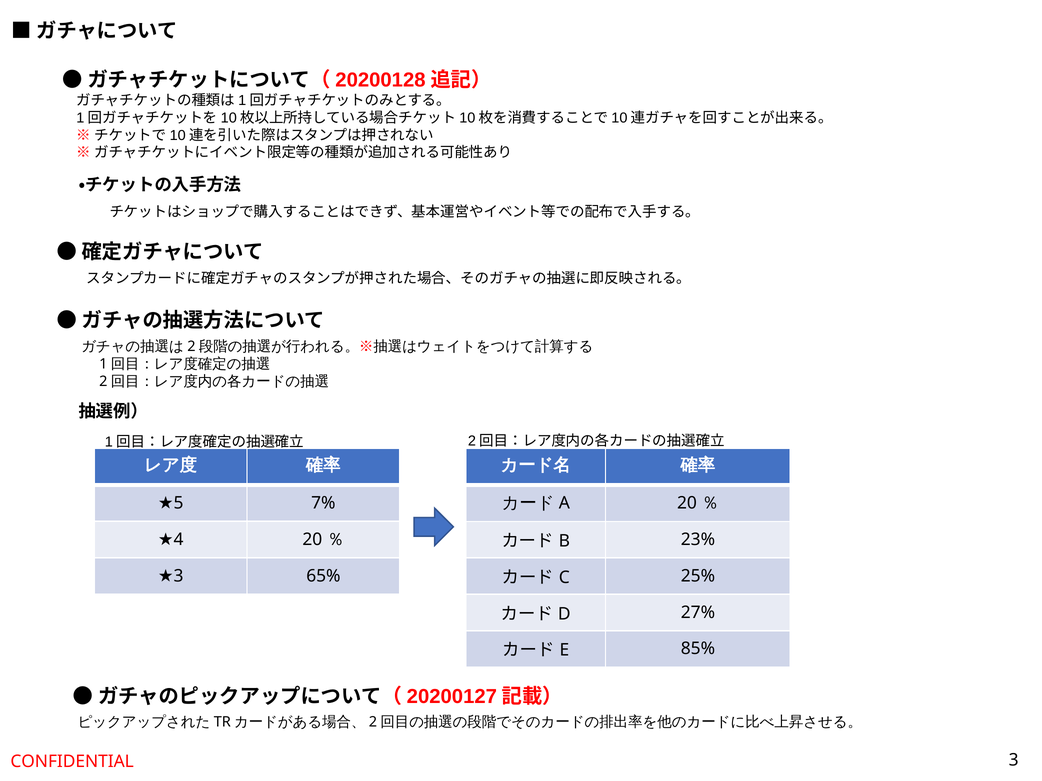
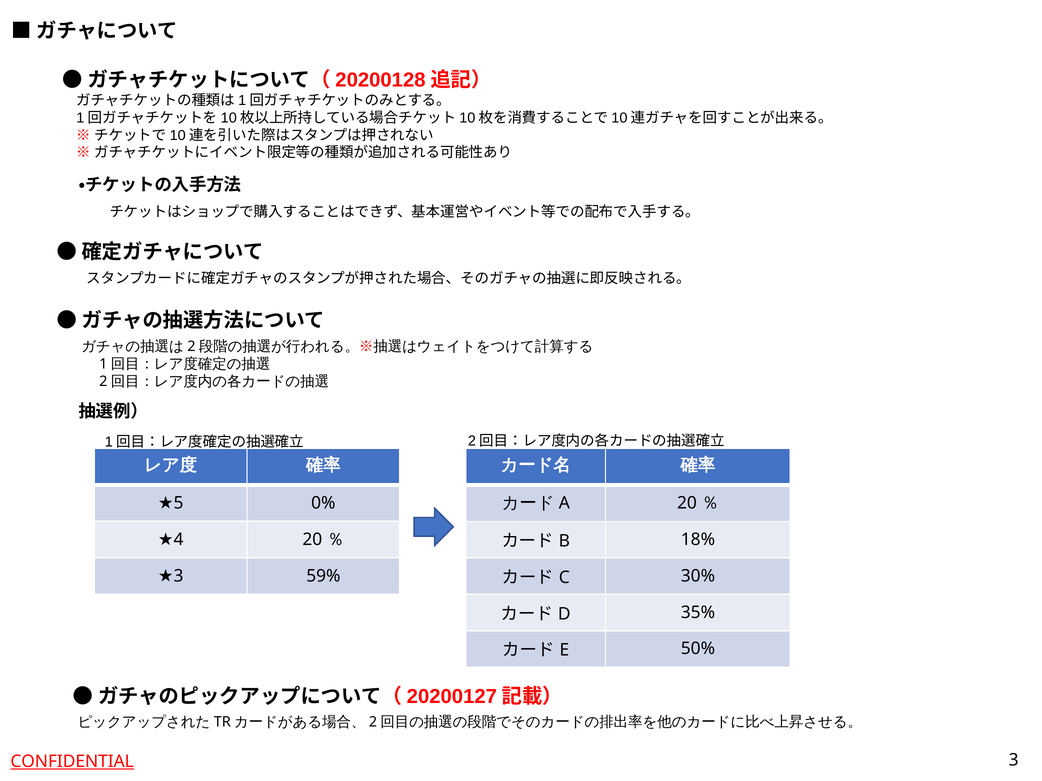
7%: 7% -> 0%
23%: 23% -> 18%
65%: 65% -> 59%
25%: 25% -> 30%
27%: 27% -> 35%
85%: 85% -> 50%
CONFIDENTIAL underline: none -> present
